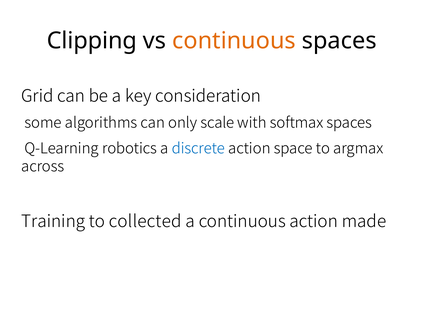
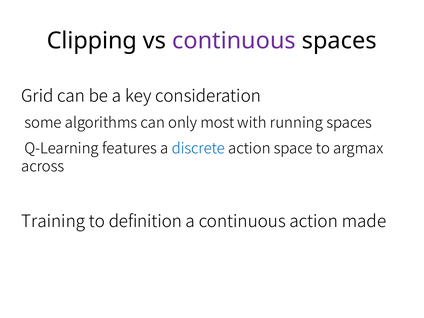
continuous at (234, 41) colour: orange -> purple
scale: scale -> most
softmax: softmax -> running
robotics: robotics -> features
collected: collected -> definition
